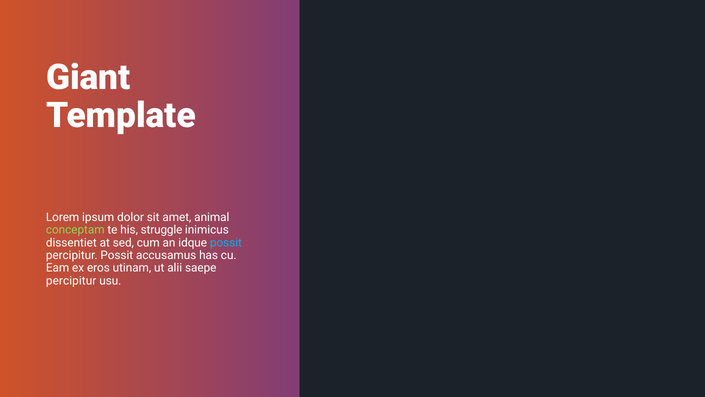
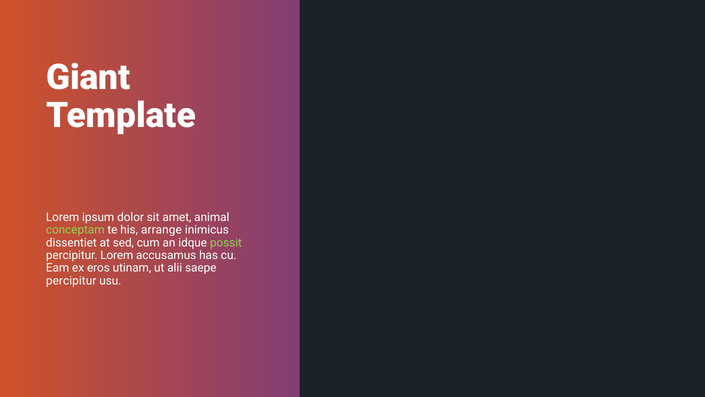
struggle: struggle -> arrange
possit at (226, 242) colour: light blue -> light green
percipitur Possit: Possit -> Lorem
